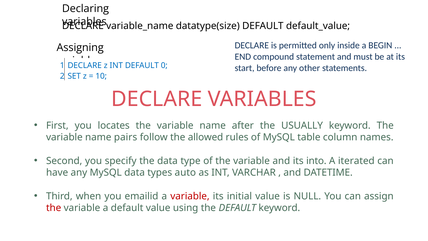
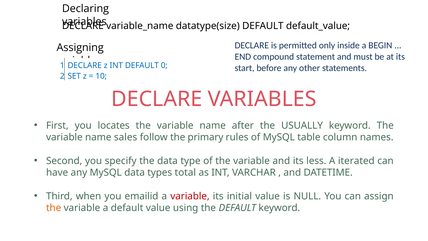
pairs: pairs -> sales
allowed: allowed -> primary
into: into -> less
auto: auto -> total
the at (54, 208) colour: red -> orange
